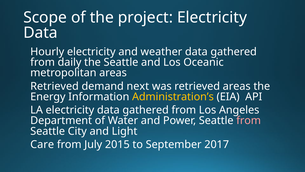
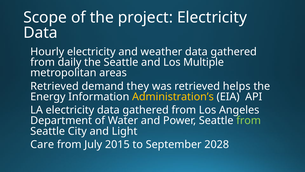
Oceanic: Oceanic -> Multiple
next: next -> they
retrieved areas: areas -> helps
from at (249, 120) colour: pink -> light green
2017: 2017 -> 2028
